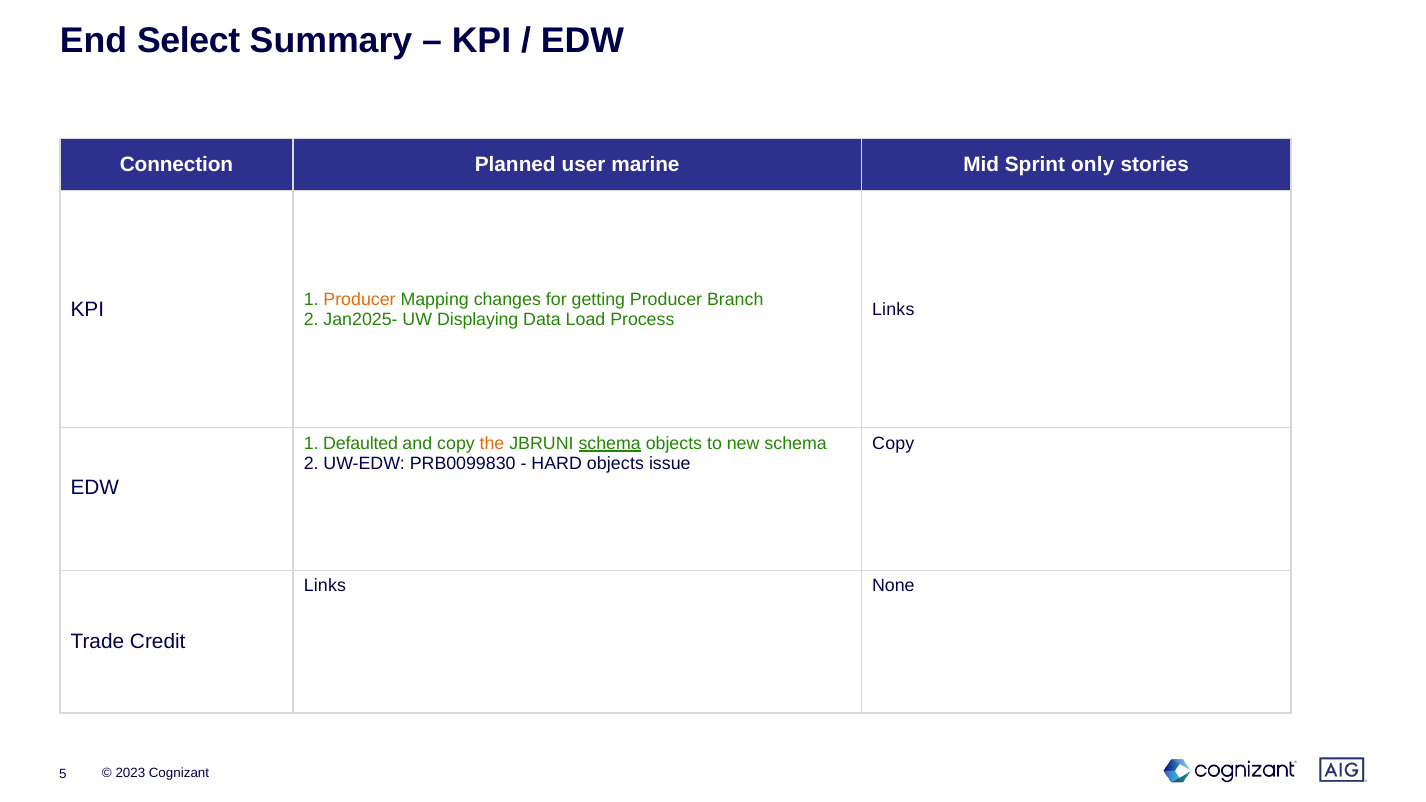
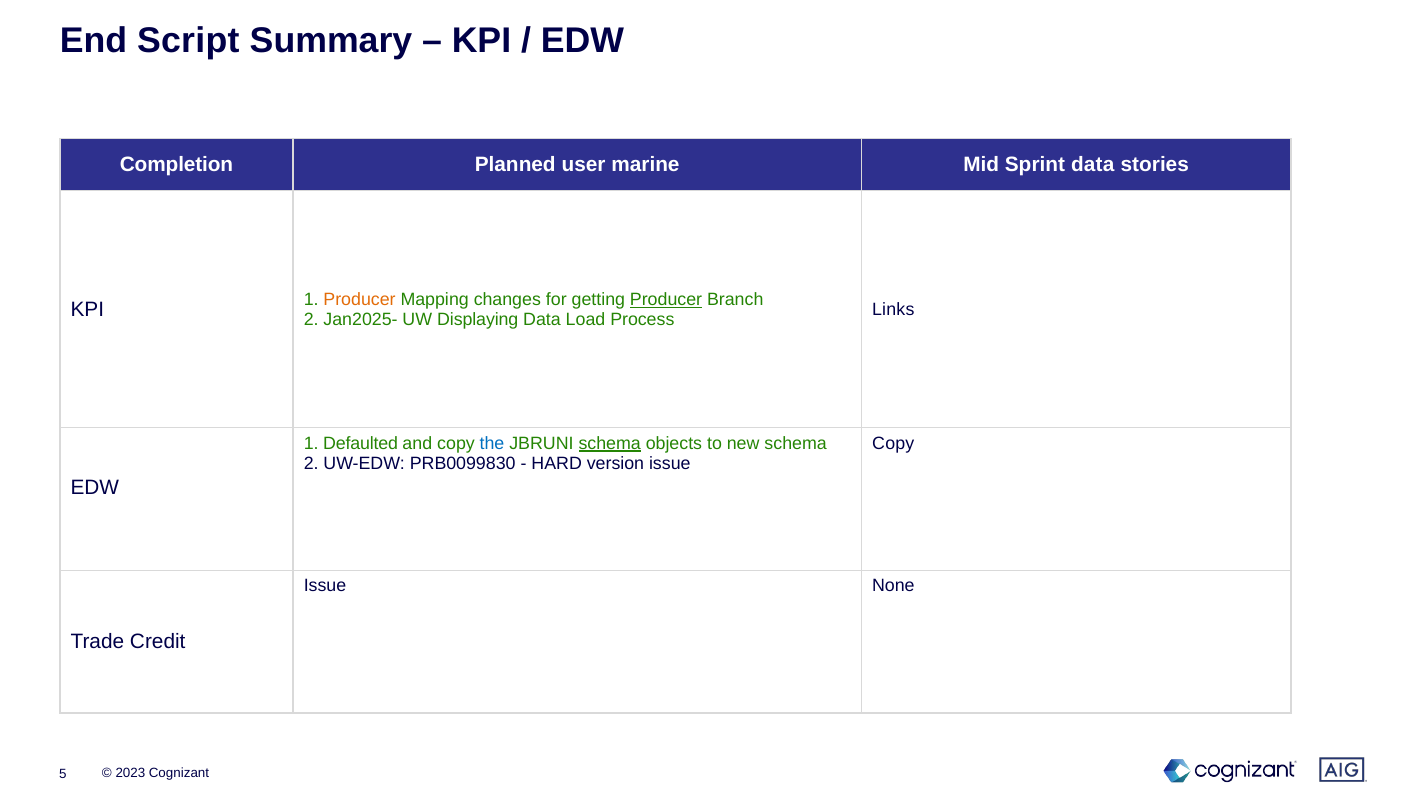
Select: Select -> Script
Connection: Connection -> Completion
Sprint only: only -> data
Producer at (666, 300) underline: none -> present
the colour: orange -> blue
HARD objects: objects -> version
Links at (325, 586): Links -> Issue
